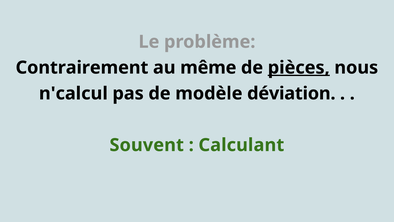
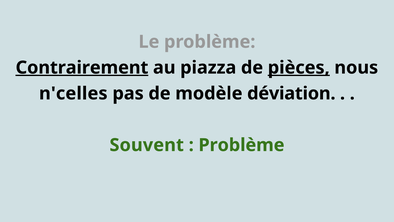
Contrairement underline: none -> present
même: même -> piazza
n'calcul: n'calcul -> n'celles
Calculant at (241, 145): Calculant -> Problème
